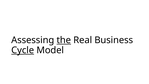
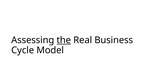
Cycle underline: present -> none
